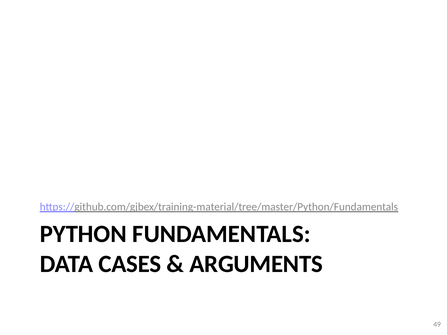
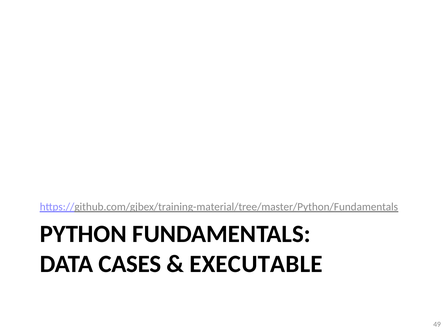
ARGUMENTS: ARGUMENTS -> EXECUTABLE
